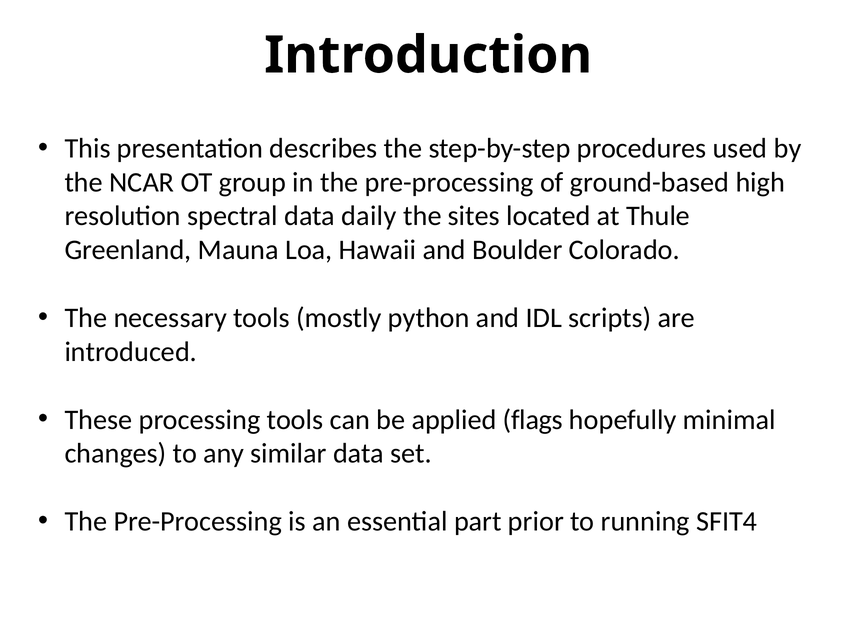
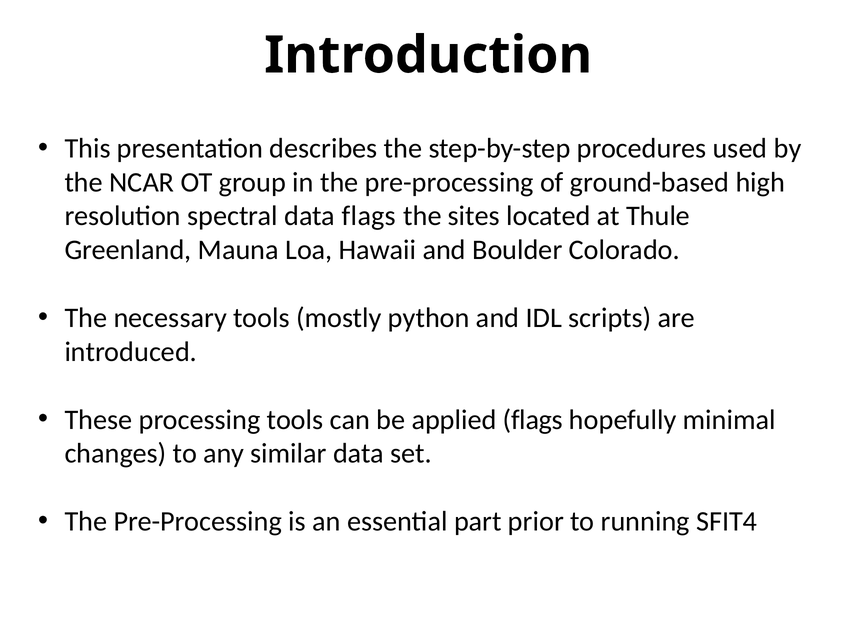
data daily: daily -> flags
